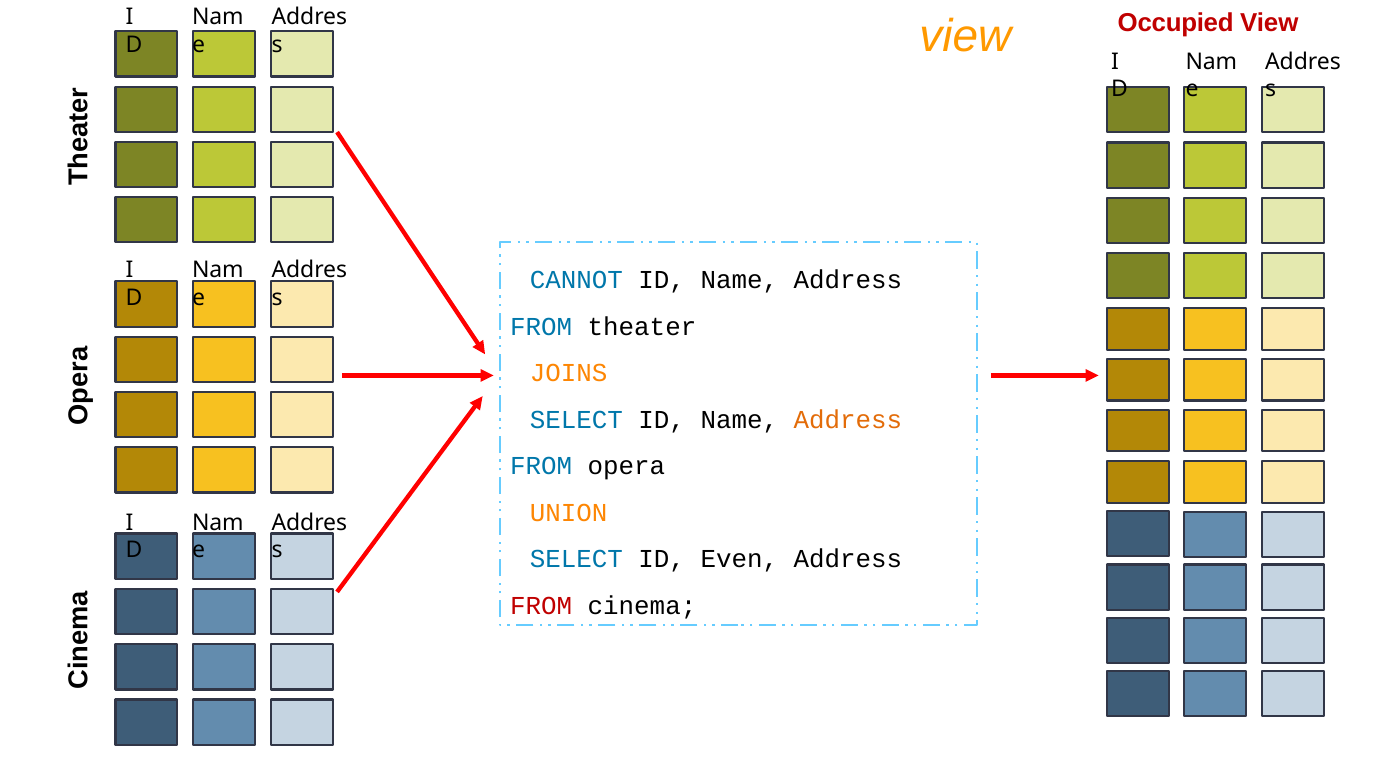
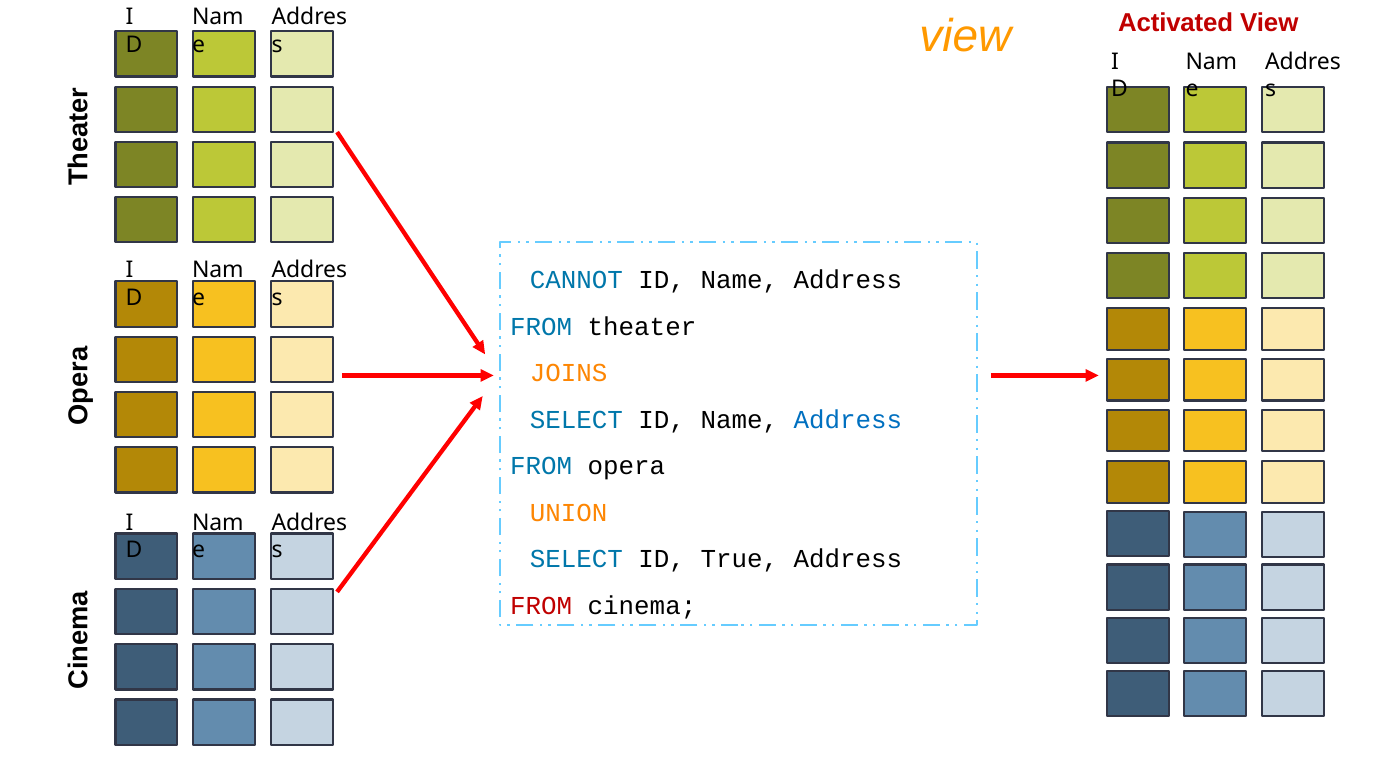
Occupied: Occupied -> Activated
Address at (848, 419) colour: orange -> blue
Even: Even -> True
